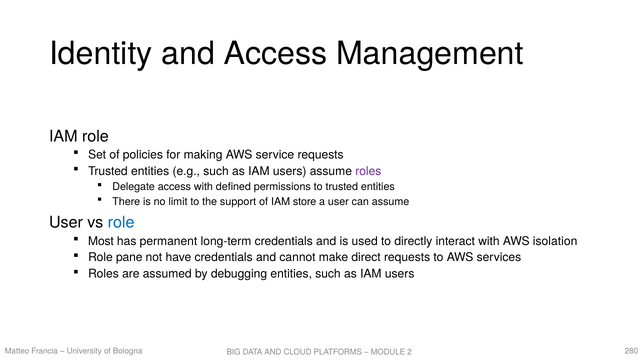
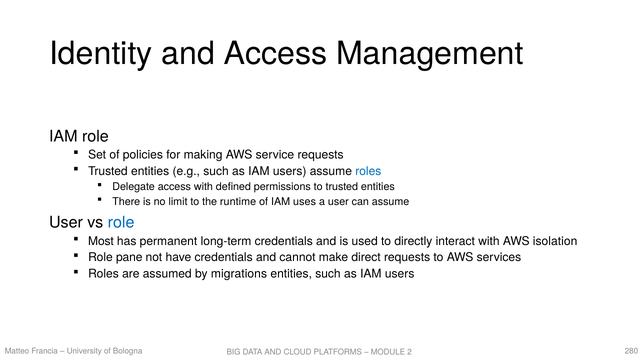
roles at (368, 171) colour: purple -> blue
support: support -> runtime
store: store -> uses
debugging: debugging -> migrations
